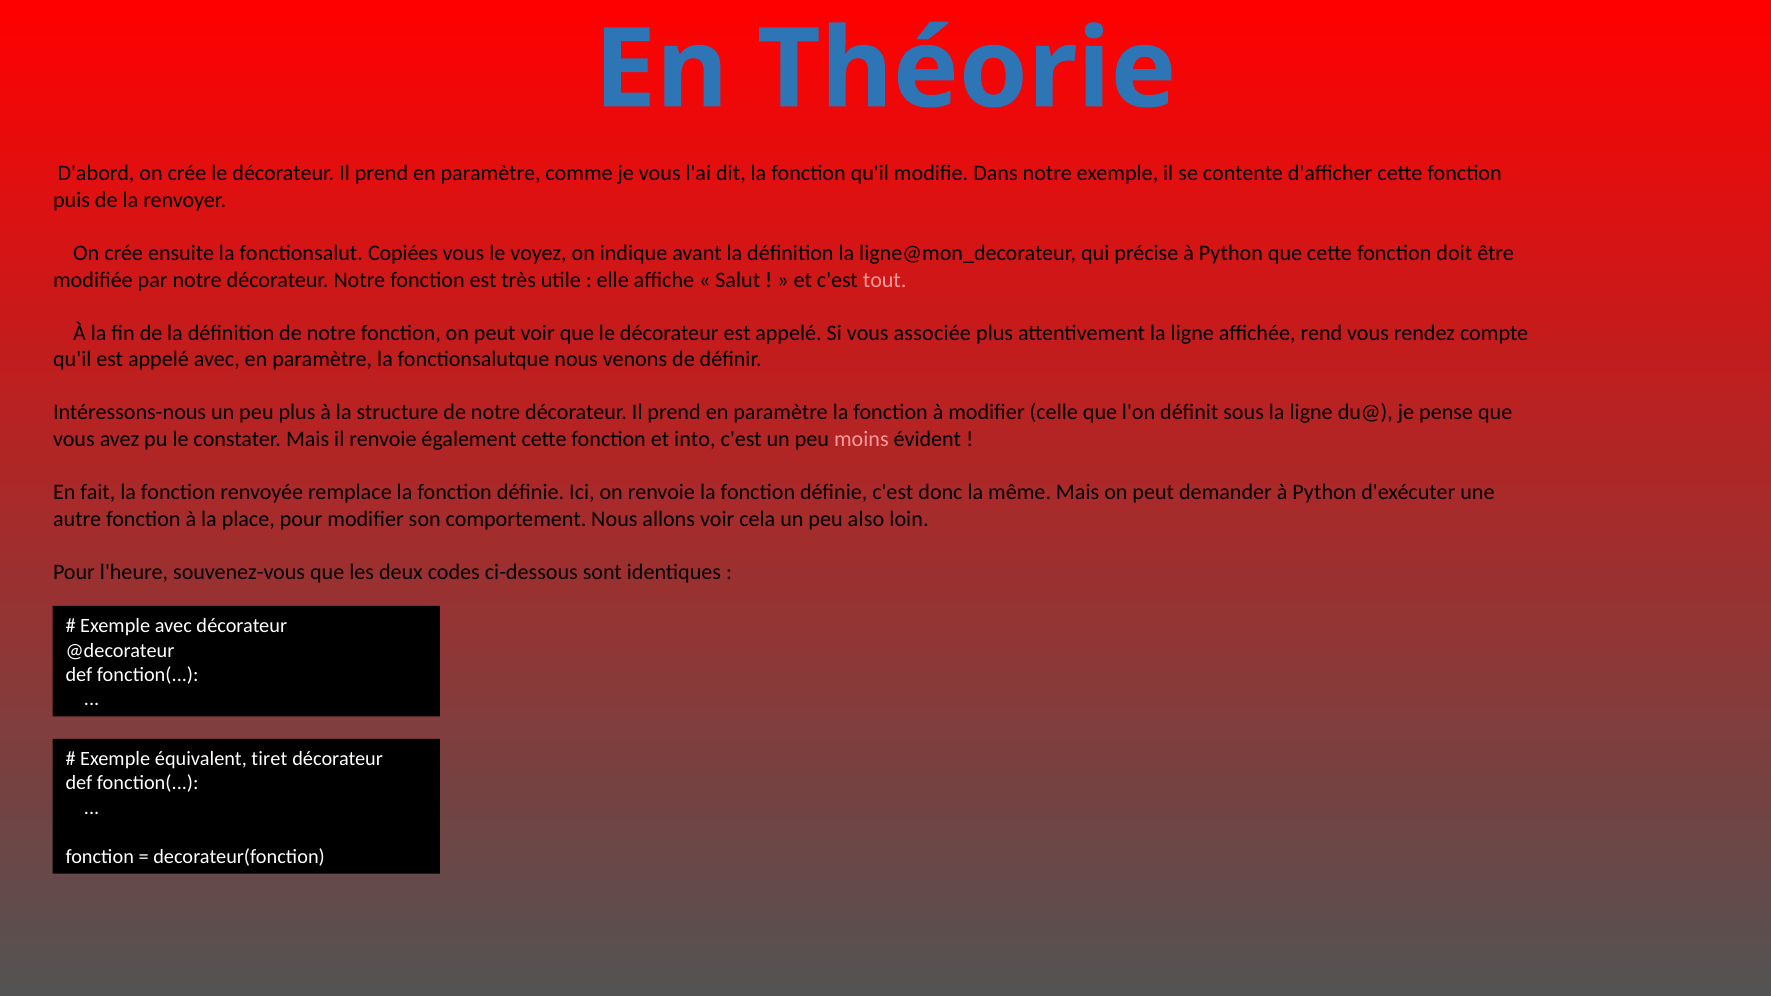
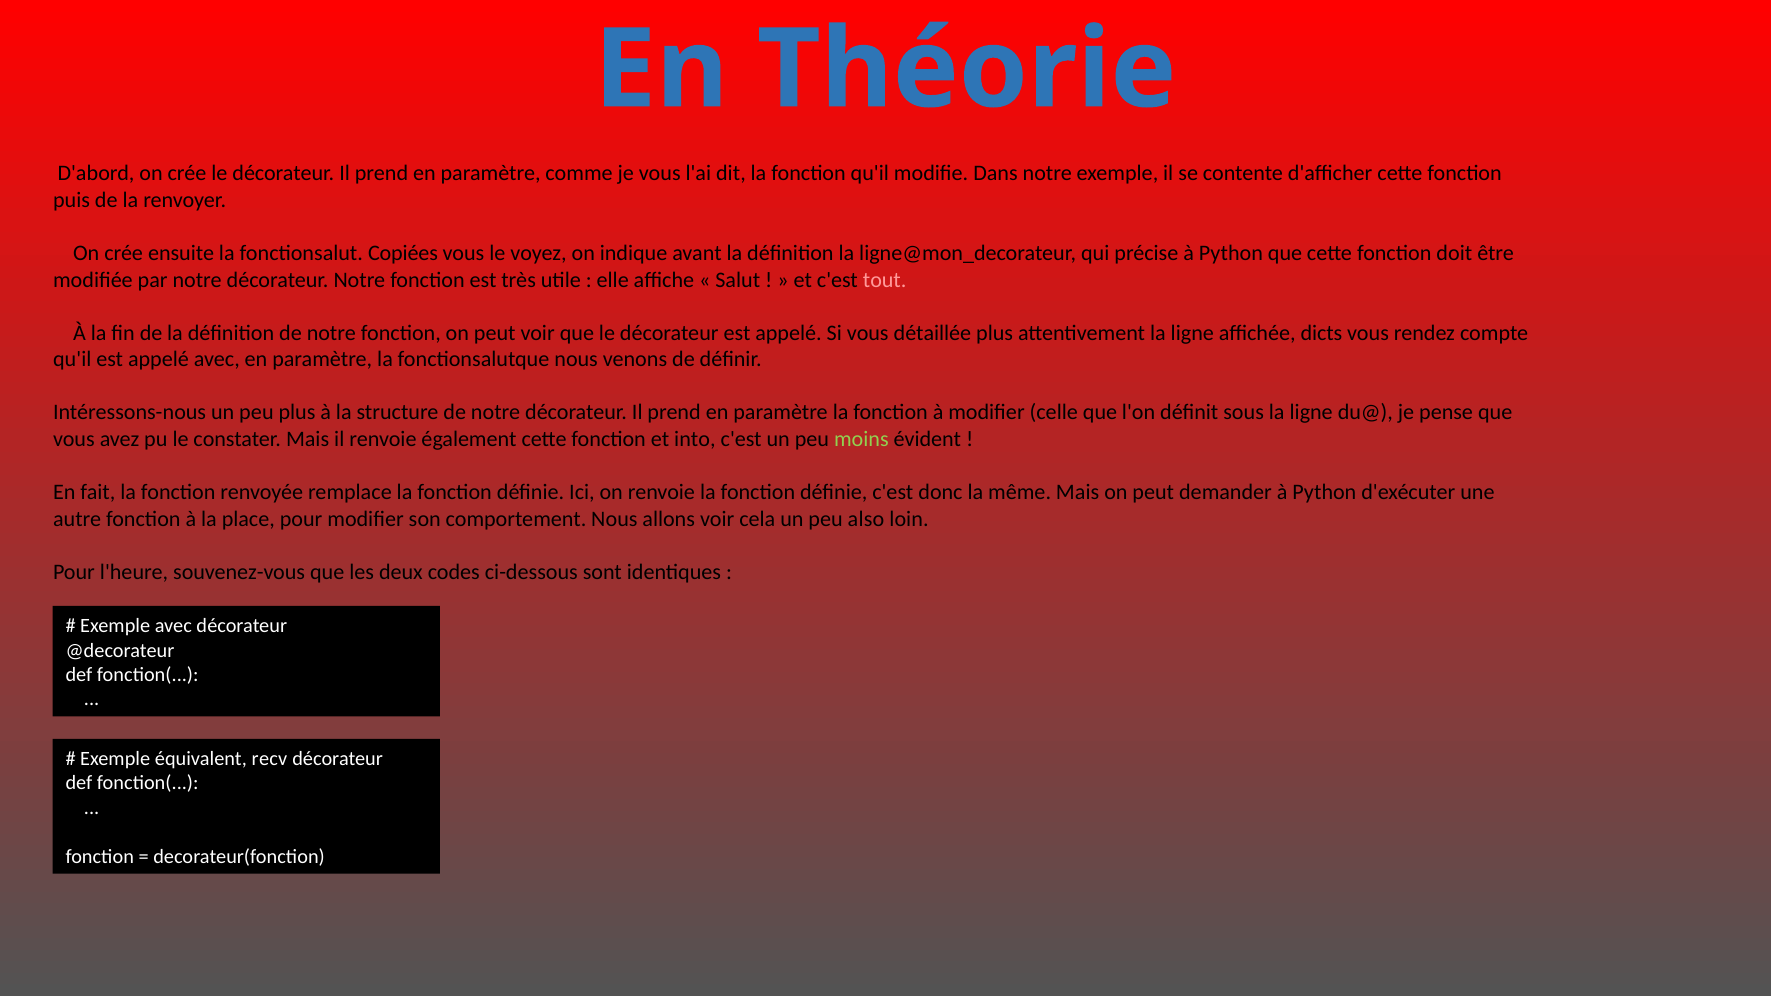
associée: associée -> détaillée
rend: rend -> dicts
moins colour: pink -> light green
tiret: tiret -> recv
